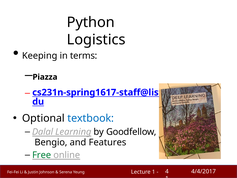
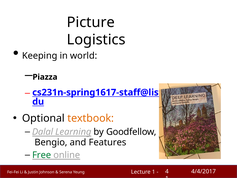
Python: Python -> Picture
terms: terms -> world
textbook colour: blue -> orange
